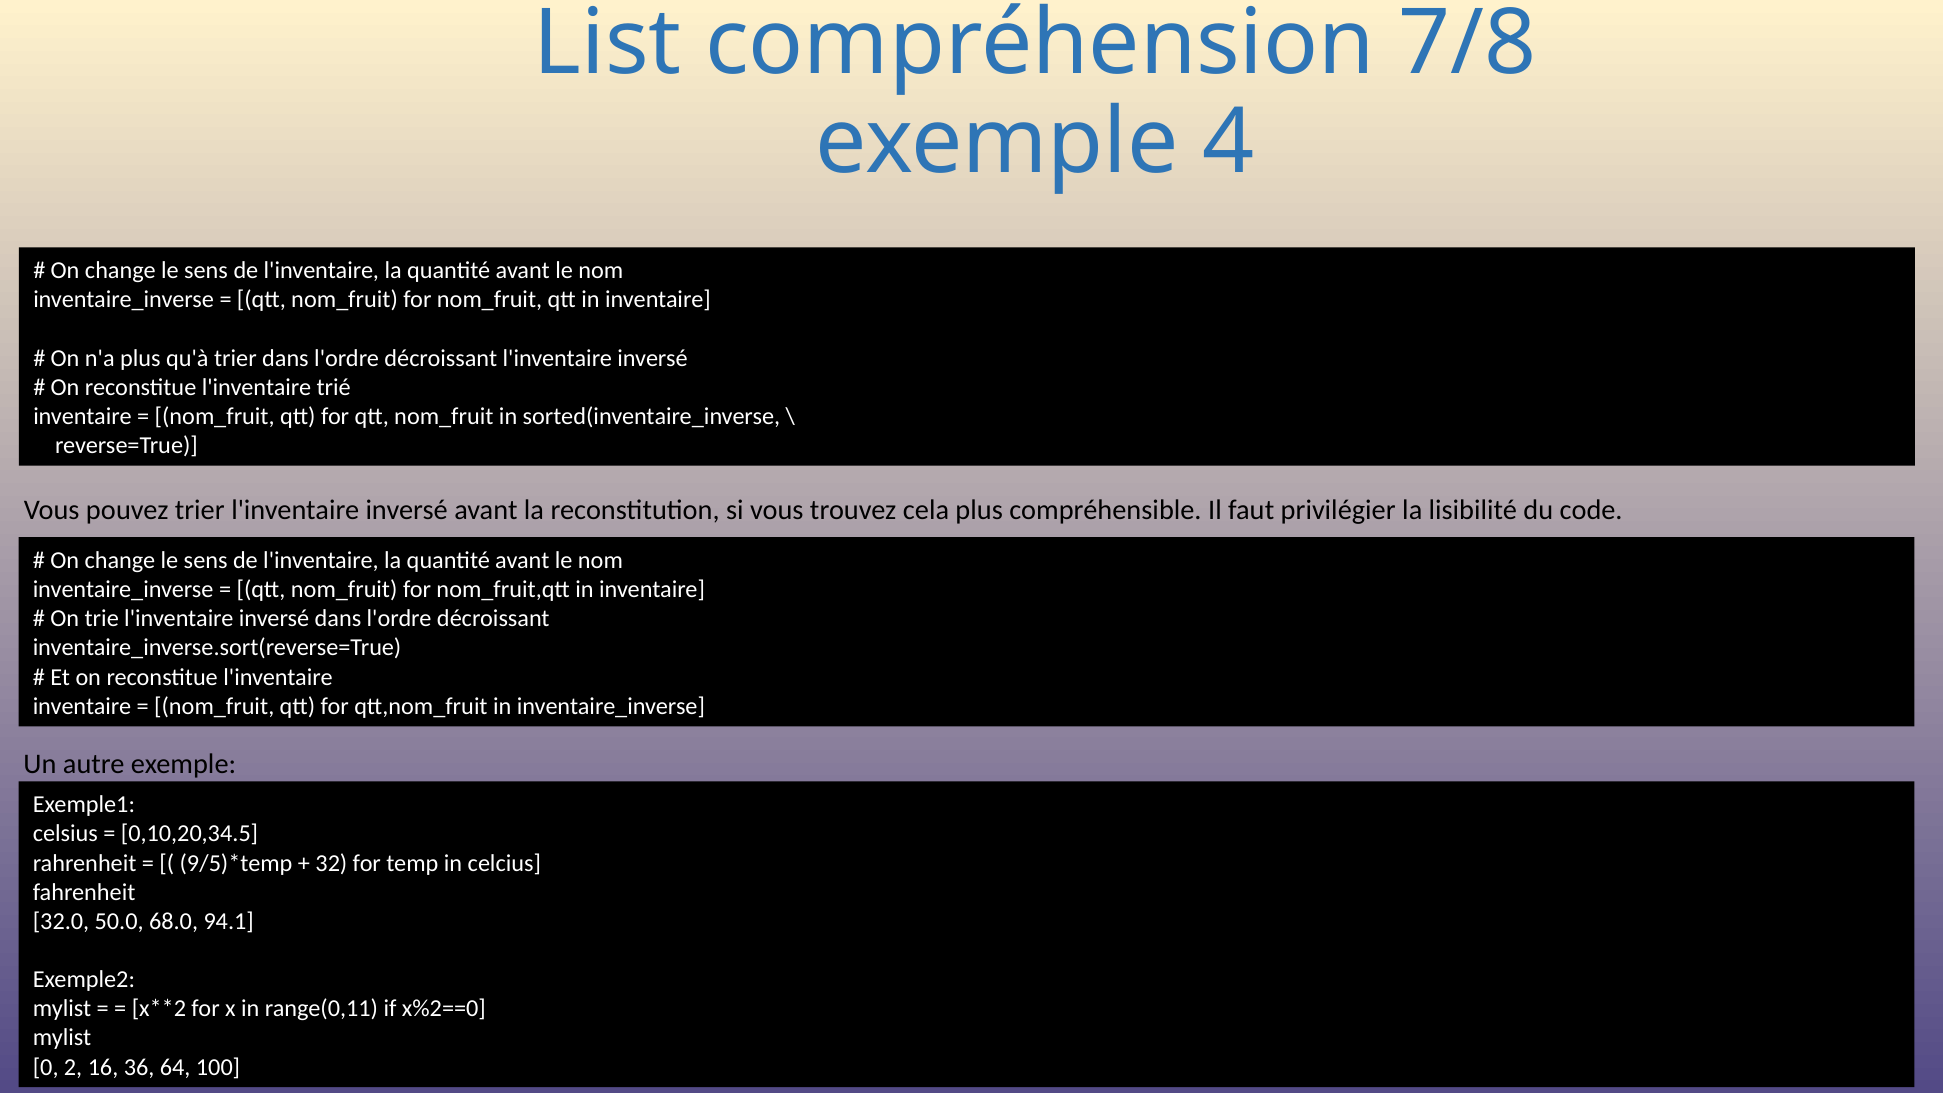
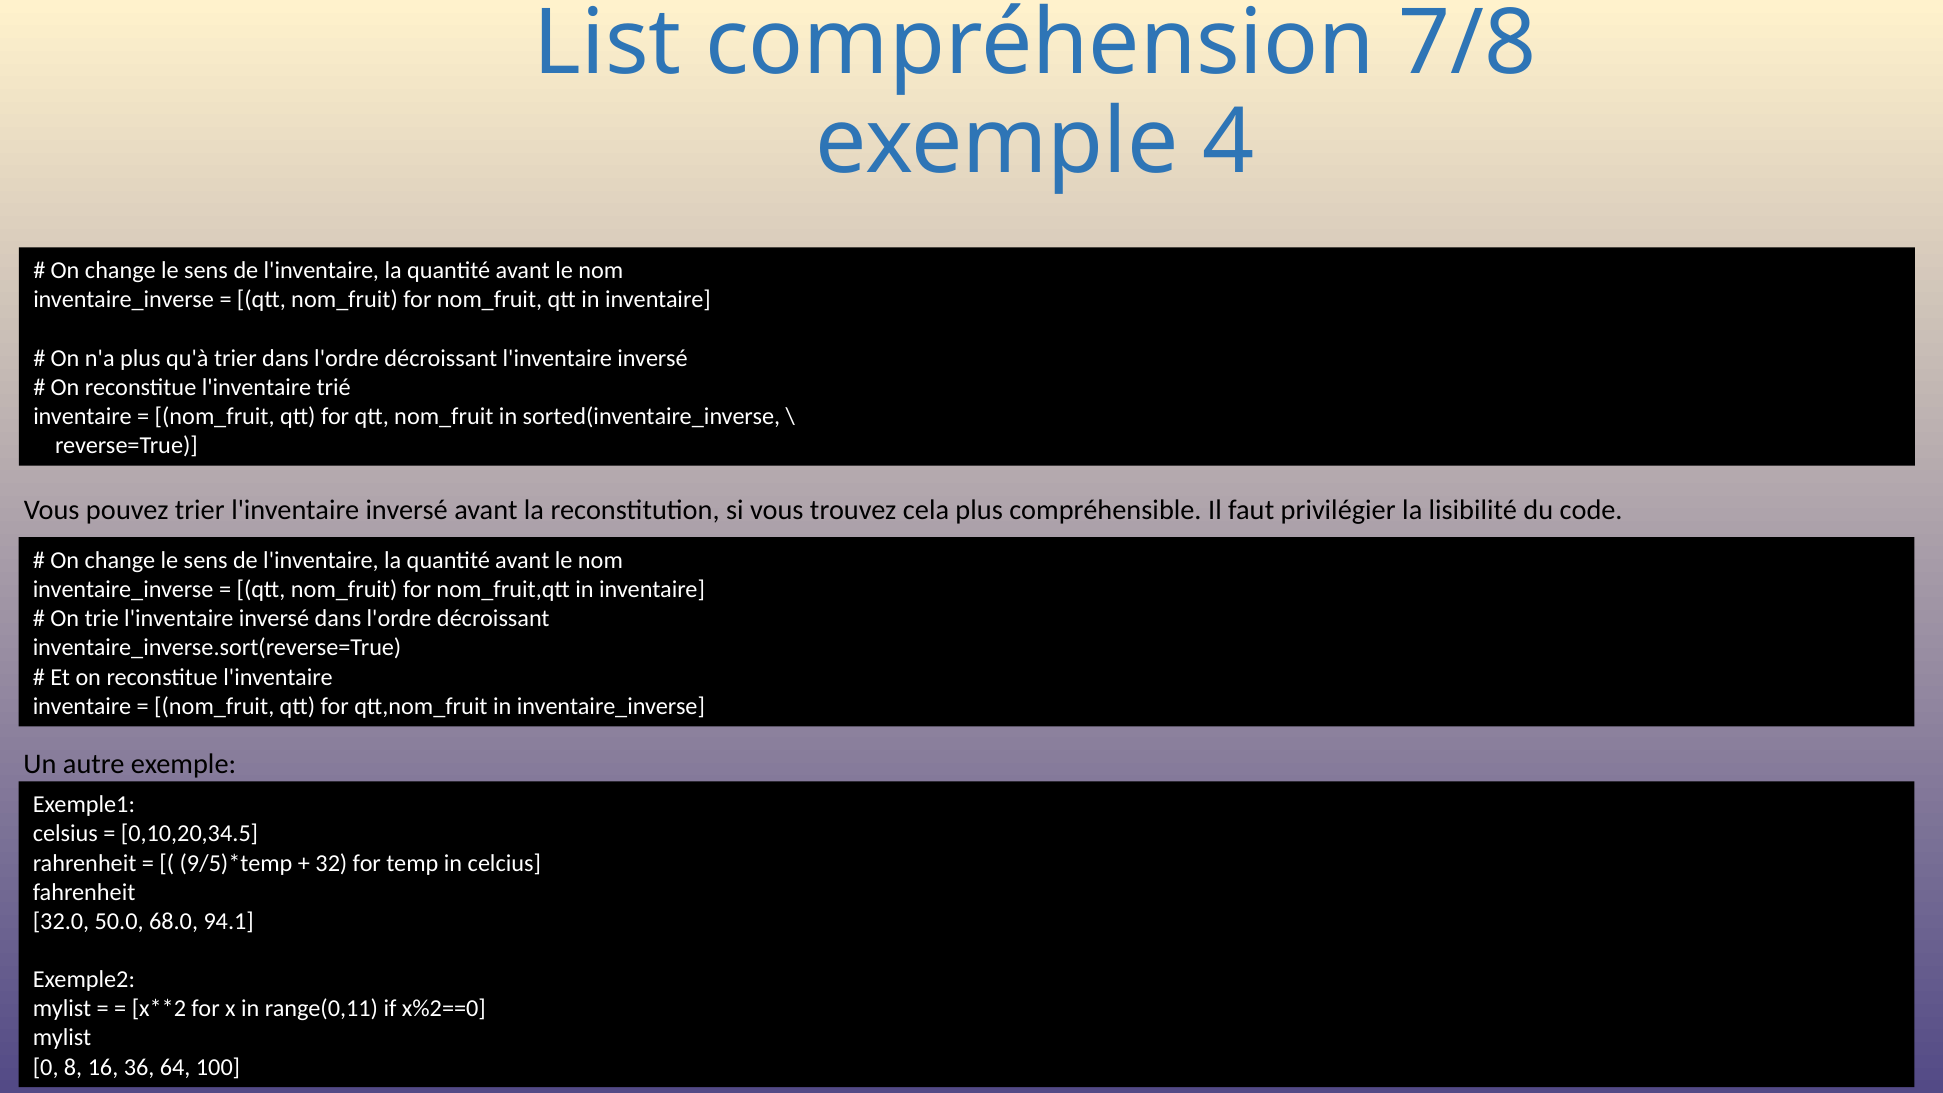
2: 2 -> 8
